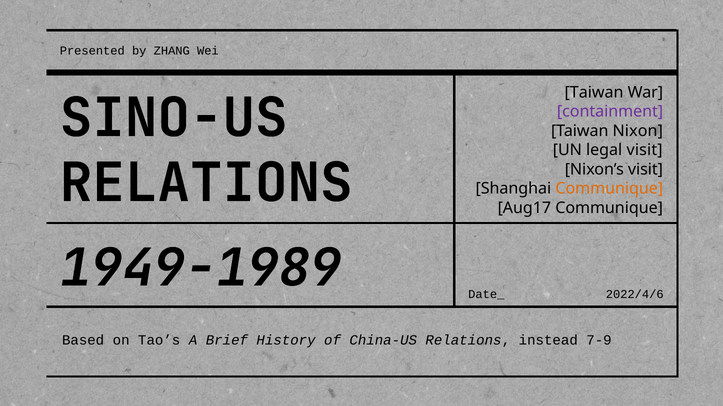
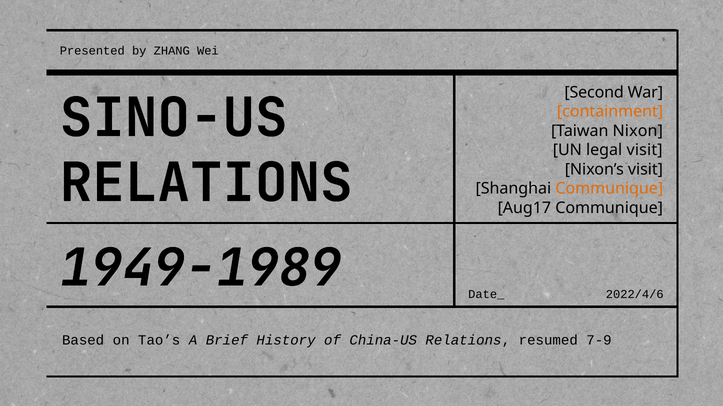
Taiwan at (594, 93): Taiwan -> Second
containment colour: purple -> orange
instead: instead -> resumed
